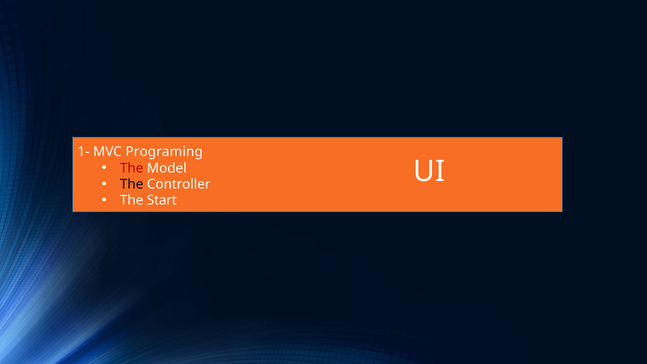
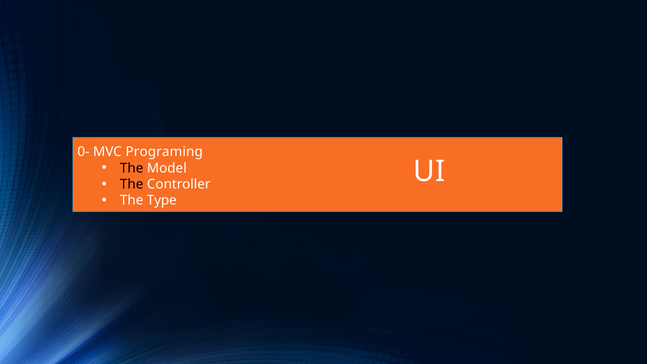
1-: 1- -> 0-
The at (132, 168) colour: red -> black
Start: Start -> Type
